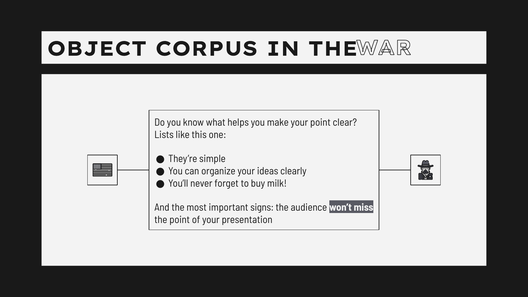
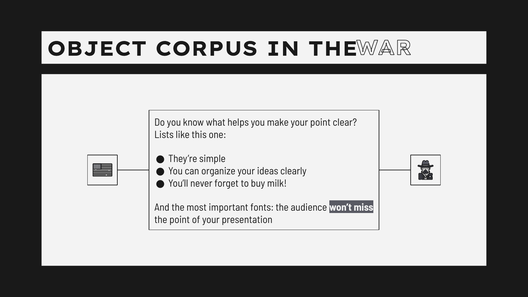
signs: signs -> fonts
